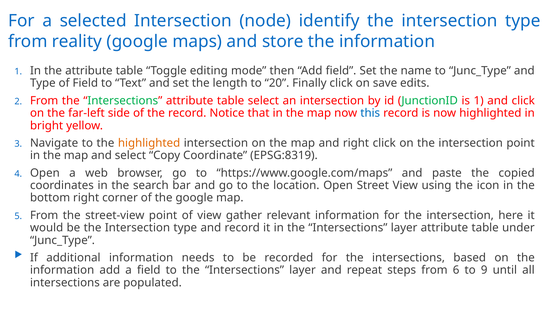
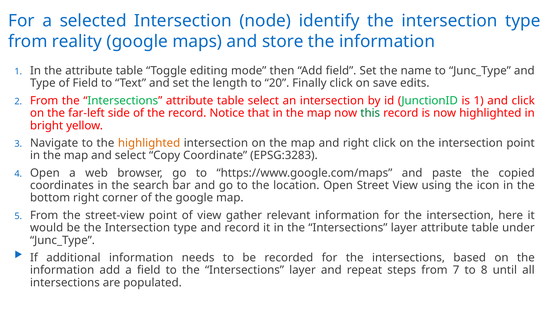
this colour: blue -> green
EPSG:8319: EPSG:8319 -> EPSG:3283
6: 6 -> 7
9: 9 -> 8
